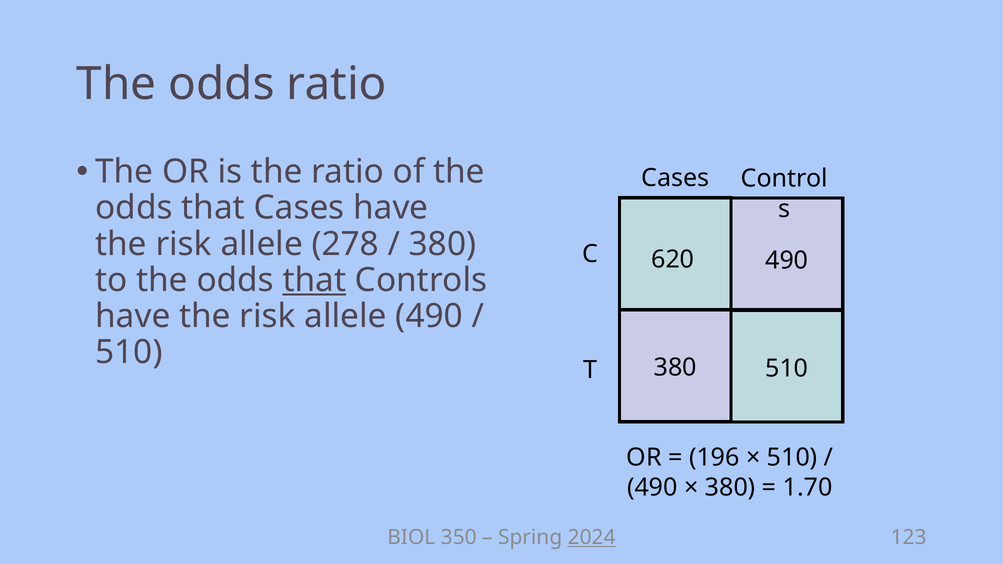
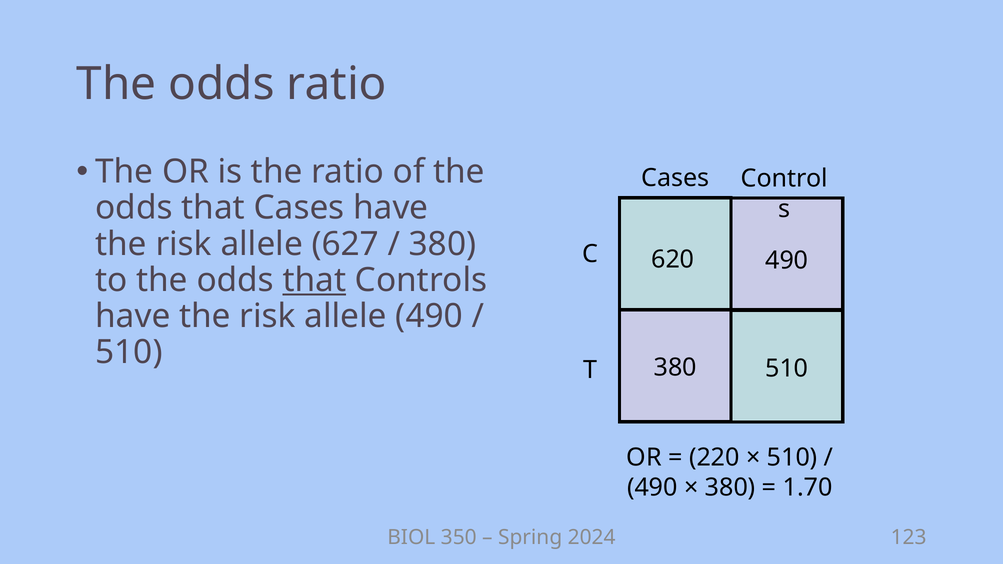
278: 278 -> 627
196: 196 -> 220
2024 underline: present -> none
